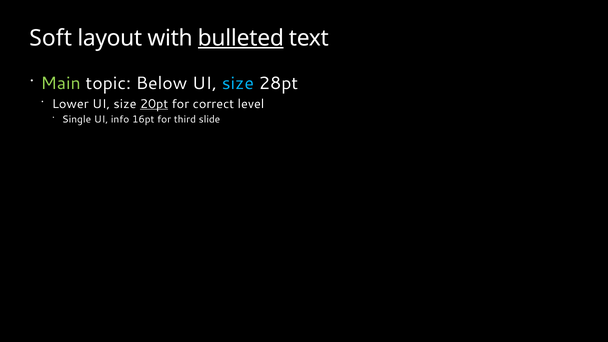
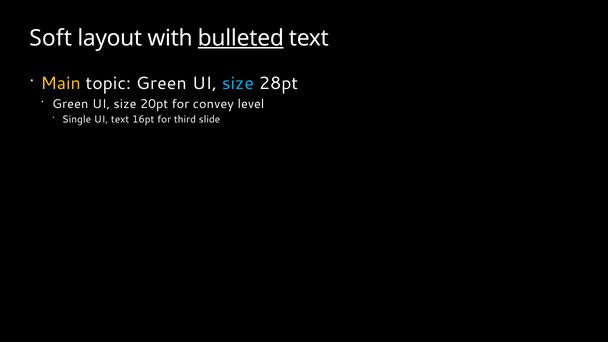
Main colour: light green -> yellow
topic Below: Below -> Green
Lower at (70, 104): Lower -> Green
20pt underline: present -> none
correct: correct -> convey
UI info: info -> text
